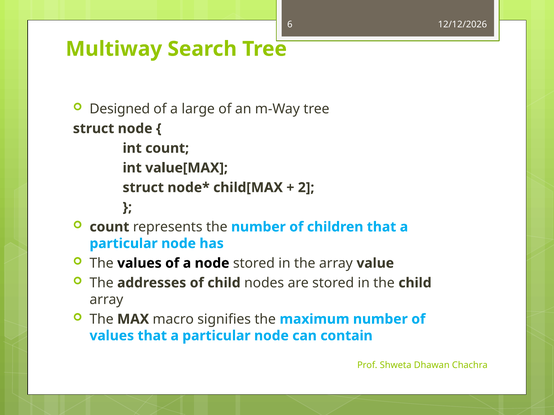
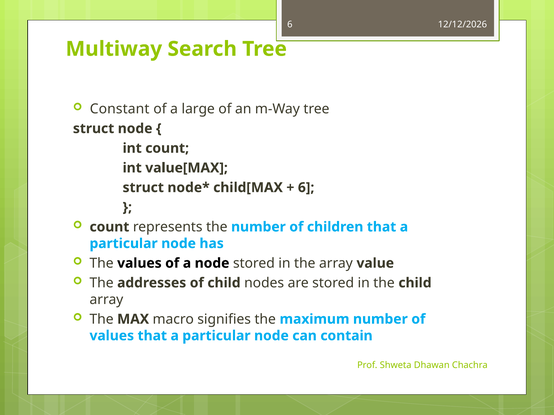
Designed: Designed -> Constant
2 at (306, 188): 2 -> 6
